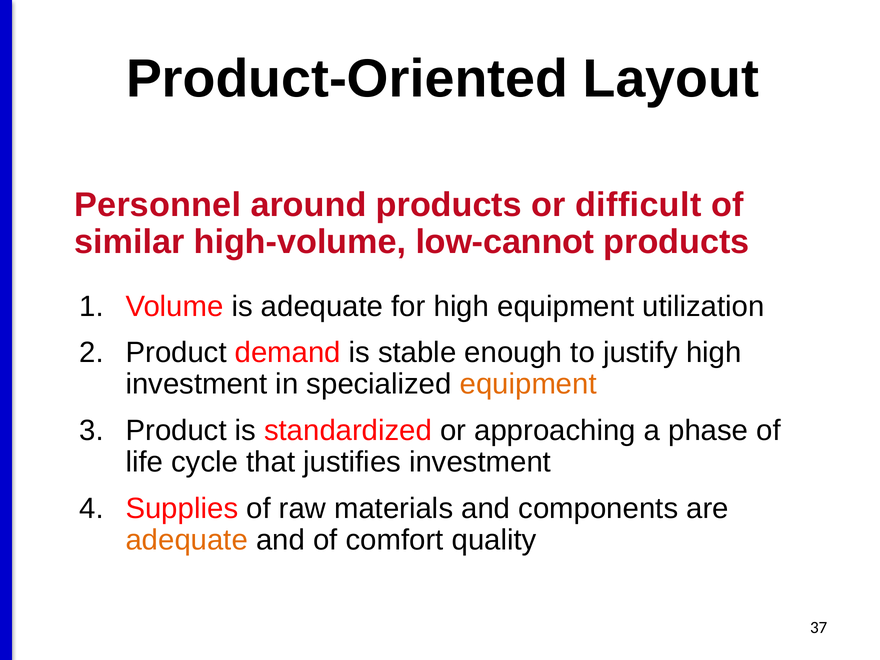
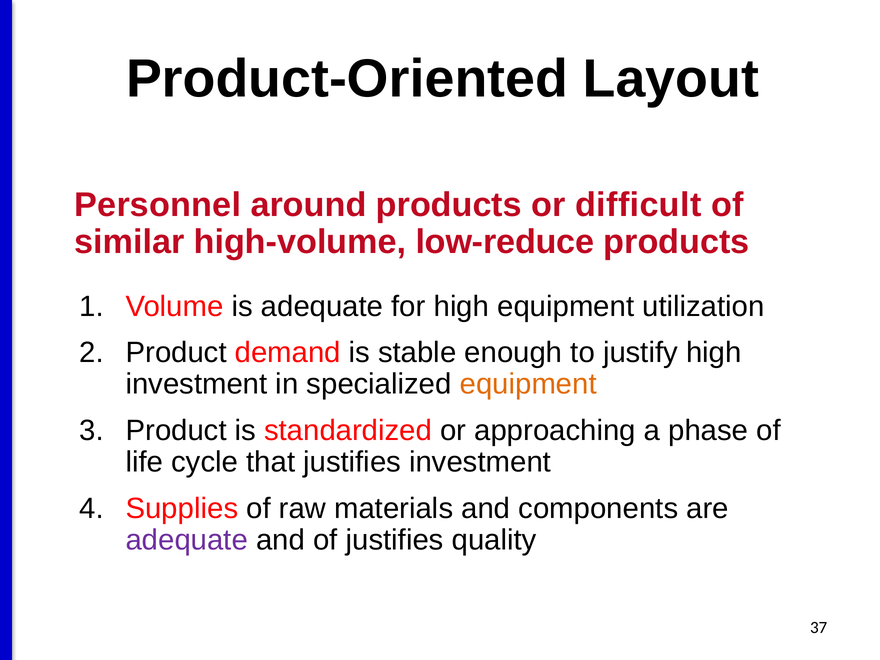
low-cannot: low-cannot -> low-reduce
adequate at (187, 540) colour: orange -> purple
of comfort: comfort -> justifies
